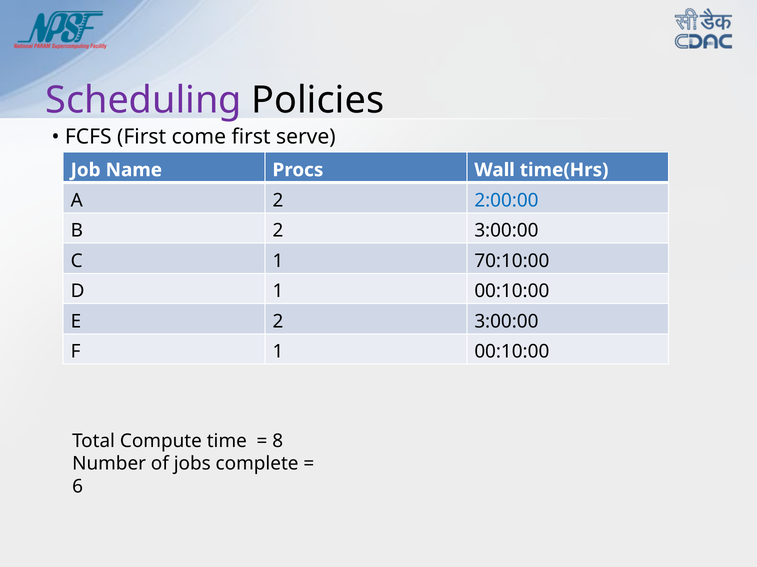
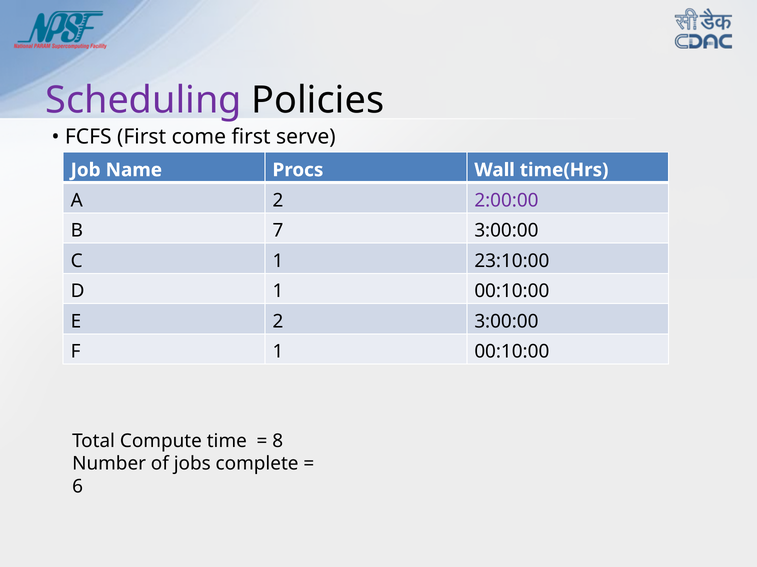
2:00:00 colour: blue -> purple
B 2: 2 -> 7
70:10:00: 70:10:00 -> 23:10:00
